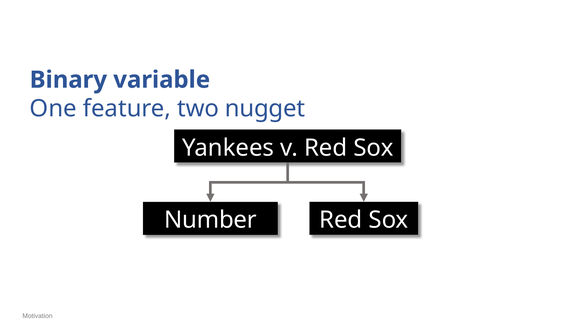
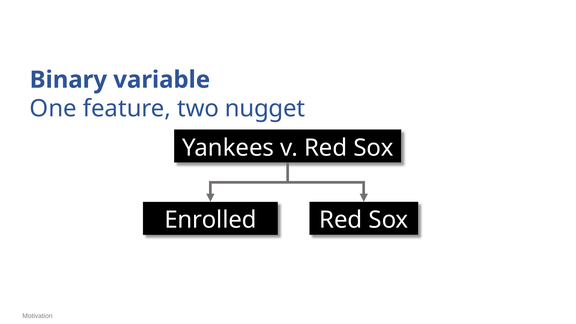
Number: Number -> Enrolled
